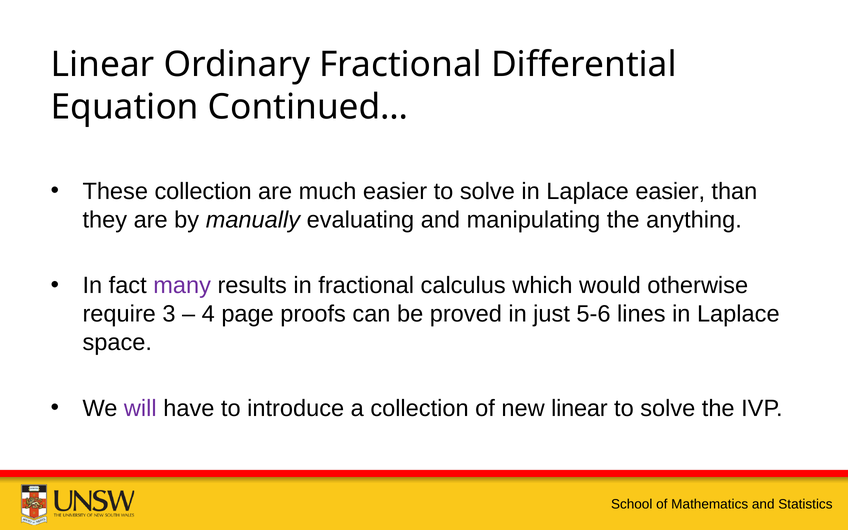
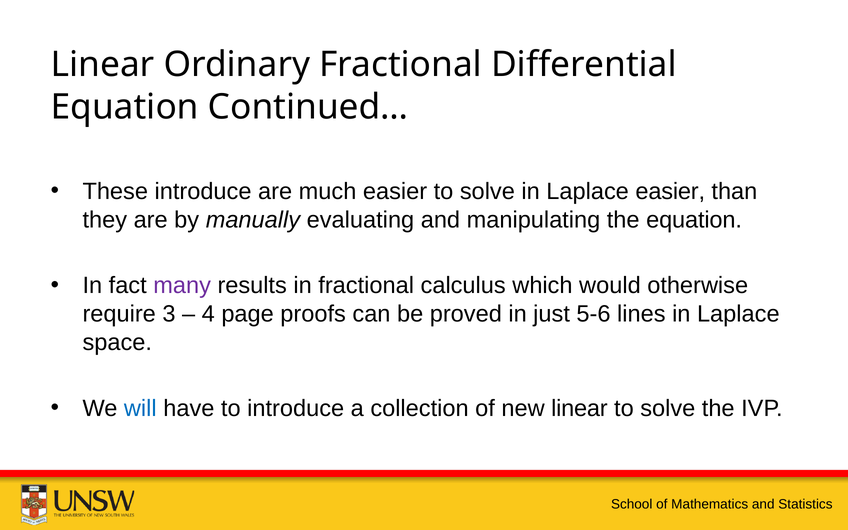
These collection: collection -> introduce
the anything: anything -> equation
will colour: purple -> blue
